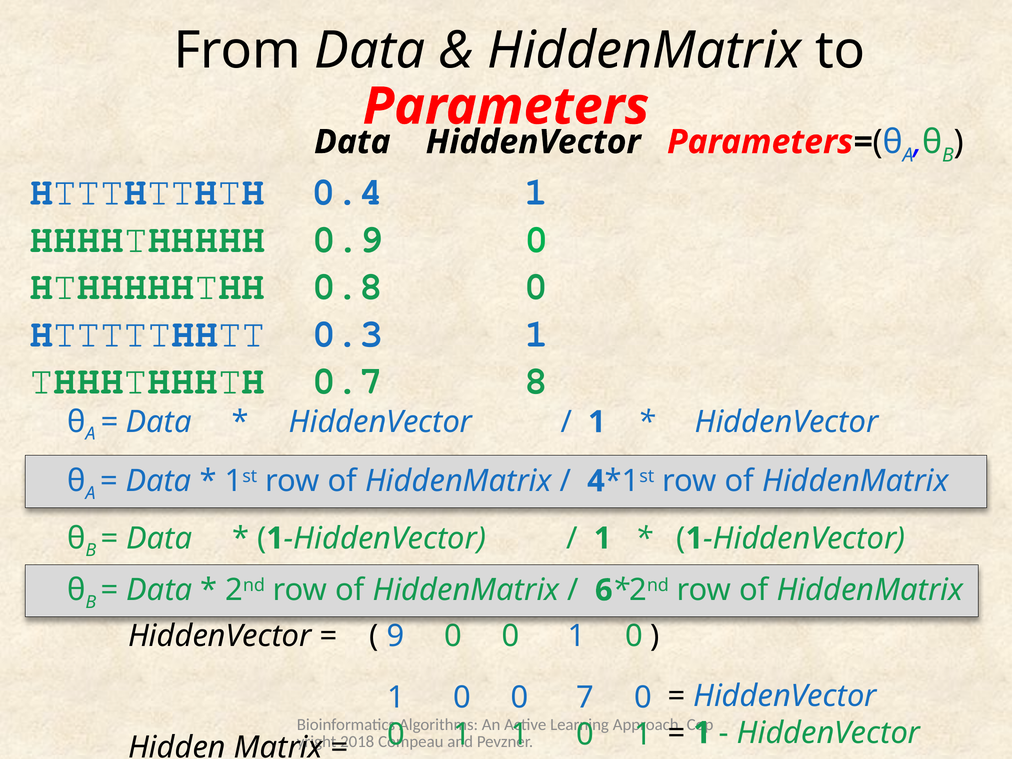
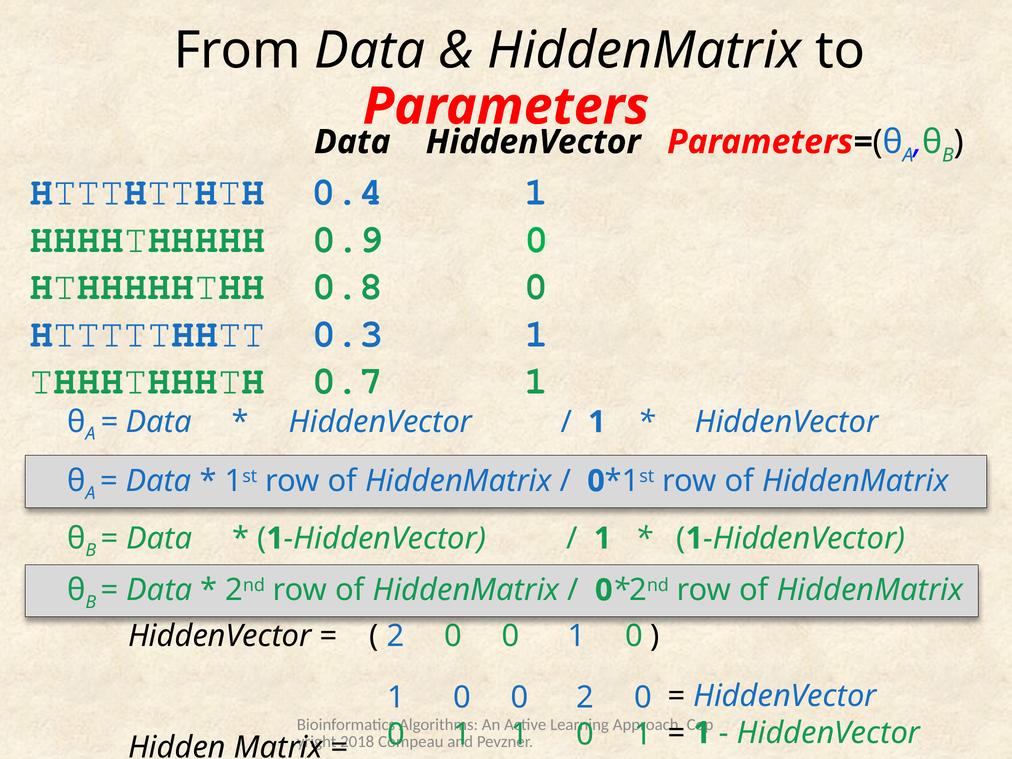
0.7 8: 8 -> 1
4 at (596, 481): 4 -> 0
6 at (604, 590): 6 -> 0
9 at (395, 636): 9 -> 2
0 7: 7 -> 2
